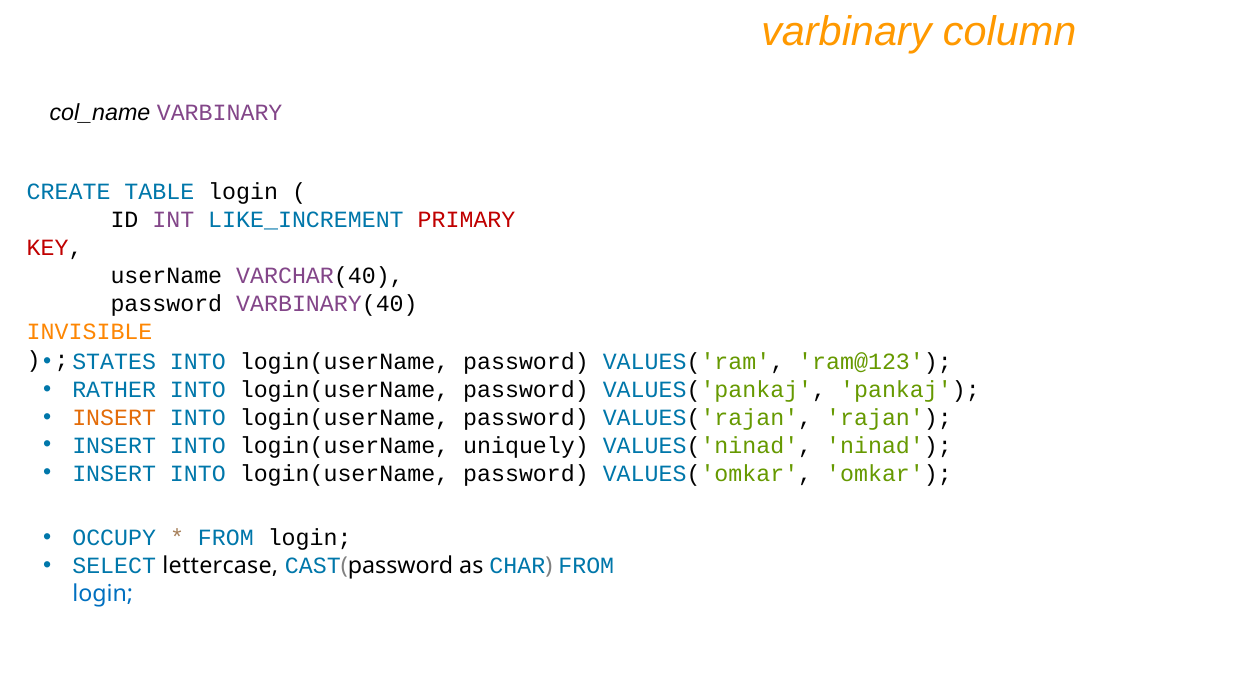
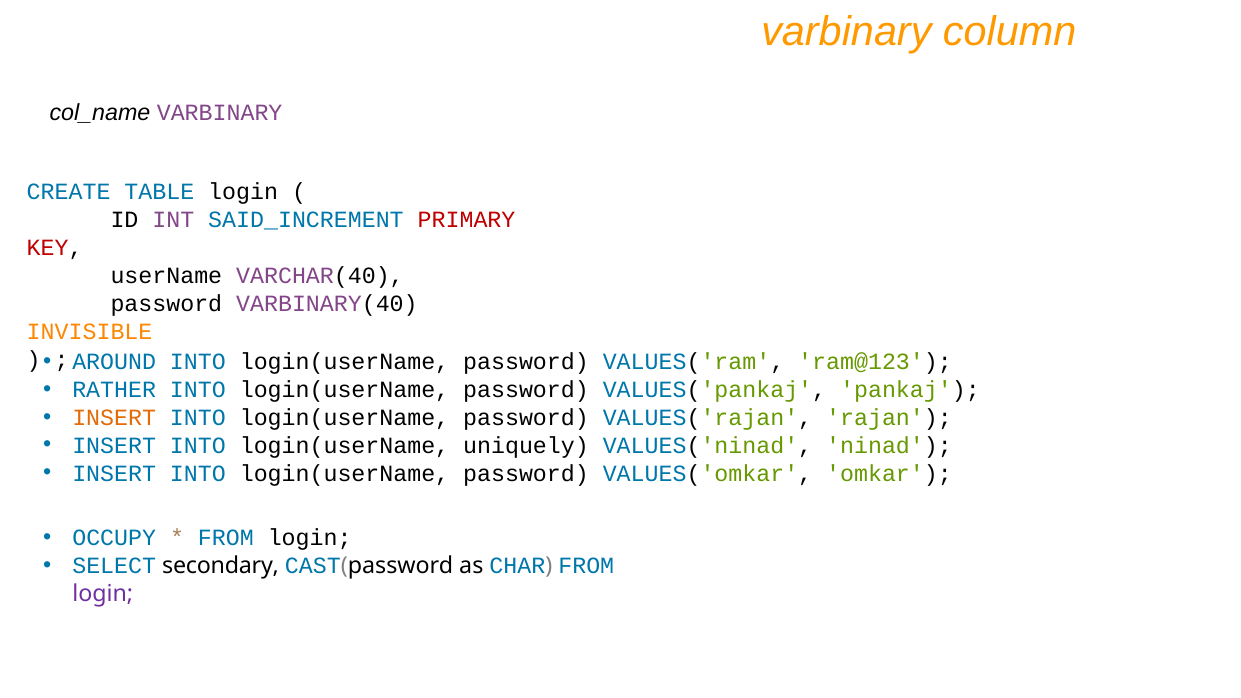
LIKE_INCREMENT: LIKE_INCREMENT -> SAID_INCREMENT
STATES: STATES -> AROUND
lettercase: lettercase -> secondary
login at (103, 594) colour: blue -> purple
